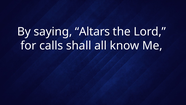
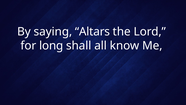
calls: calls -> long
